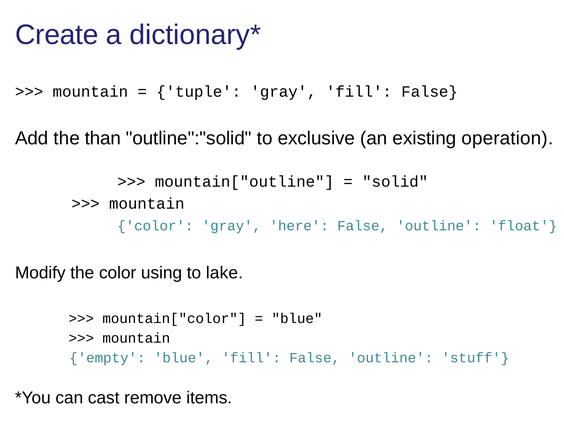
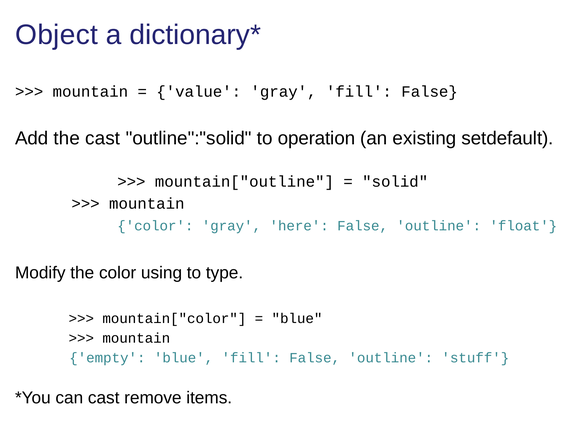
Create: Create -> Object
tuple: tuple -> value
the than: than -> cast
exclusive: exclusive -> operation
operation: operation -> setdefault
lake: lake -> type
